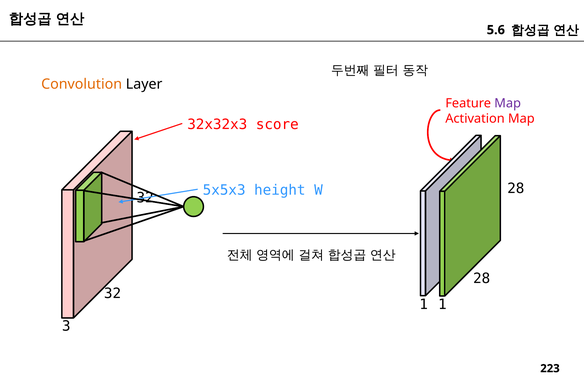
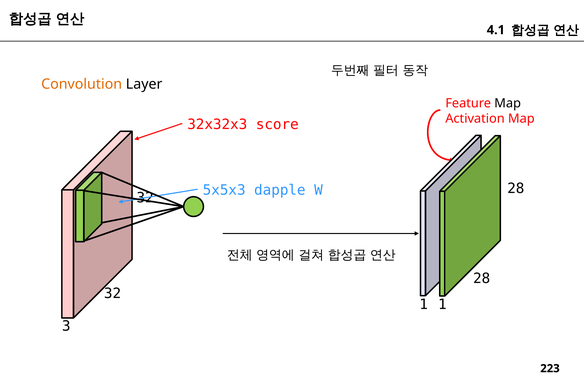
5.6: 5.6 -> 4.1
Map at (508, 103) colour: purple -> black
height: height -> dapple
